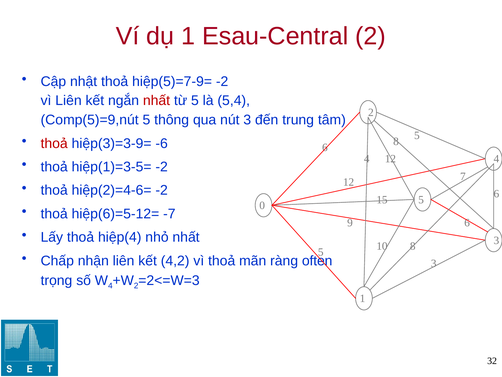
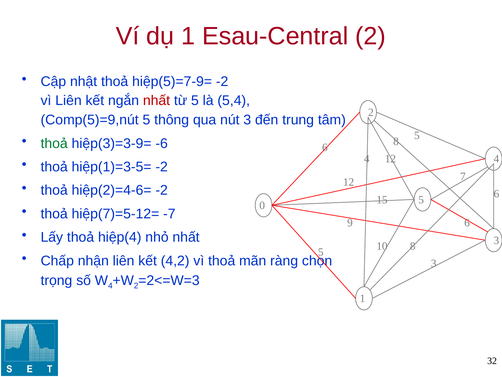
thoả at (54, 143) colour: red -> green
hiệp(6)=5-12=: hiệp(6)=5-12= -> hiệp(7)=5-12=
often: often -> chọn
